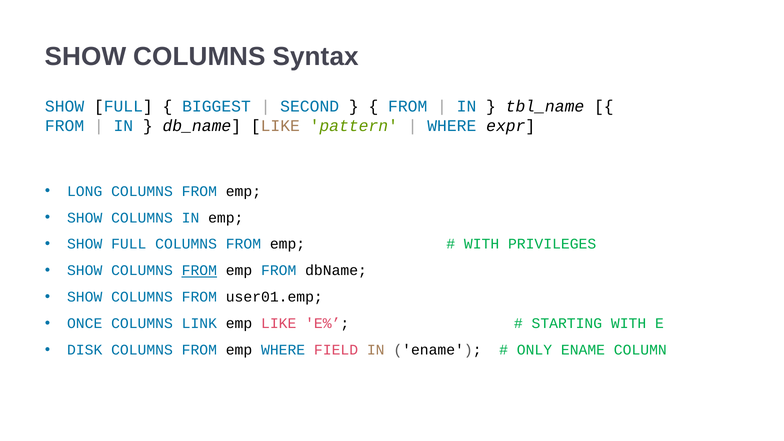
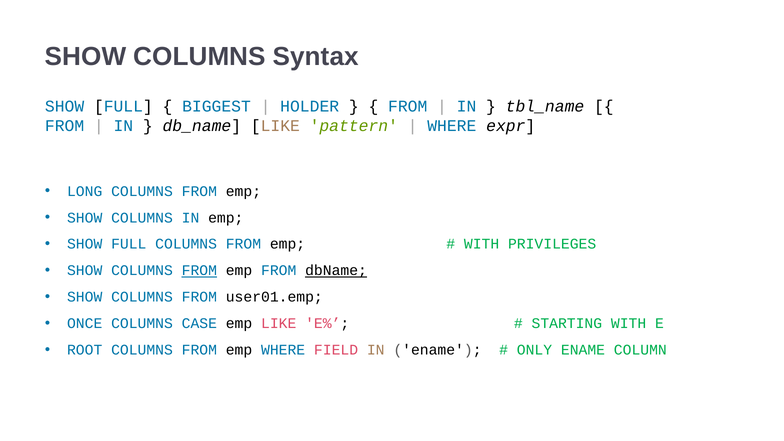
SECOND: SECOND -> HOLDER
dbName underline: none -> present
LINK: LINK -> CASE
DISK: DISK -> ROOT
